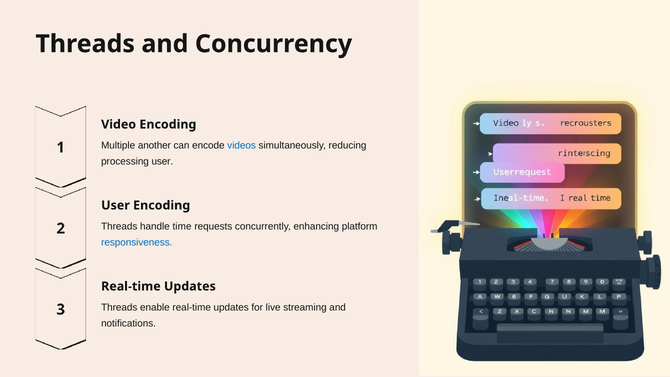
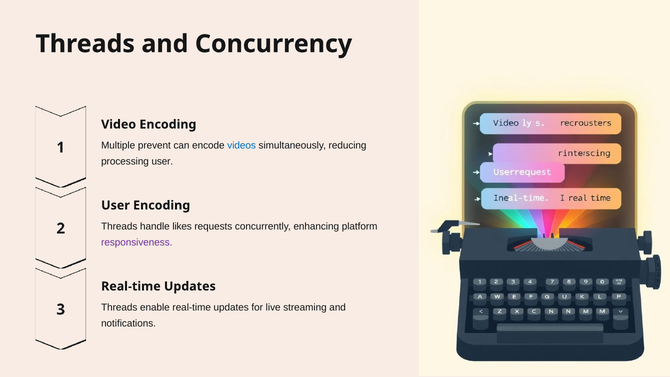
another: another -> prevent
time: time -> likes
responsiveness colour: blue -> purple
